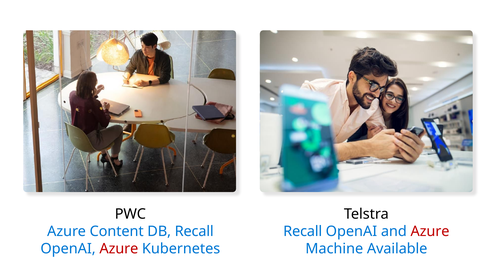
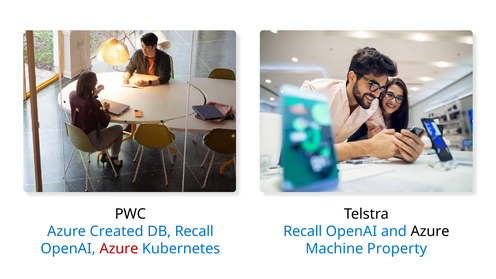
Content: Content -> Created
Azure at (430, 231) colour: red -> black
Available: Available -> Property
